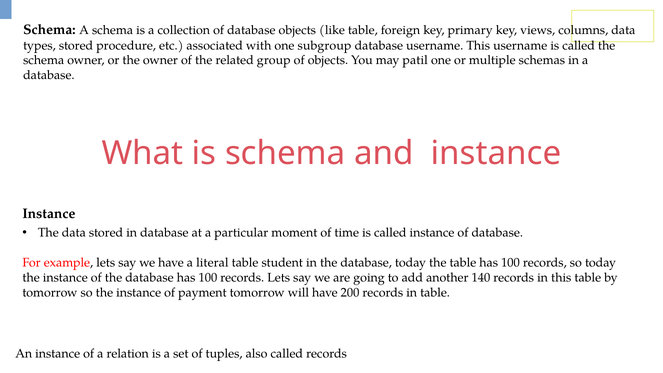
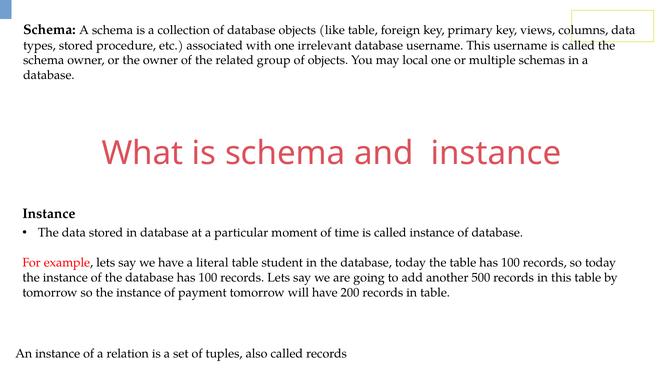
subgroup: subgroup -> irrelevant
patil: patil -> local
140: 140 -> 500
